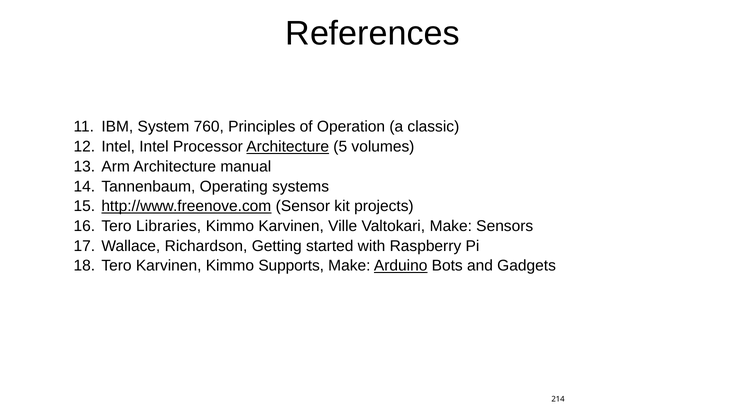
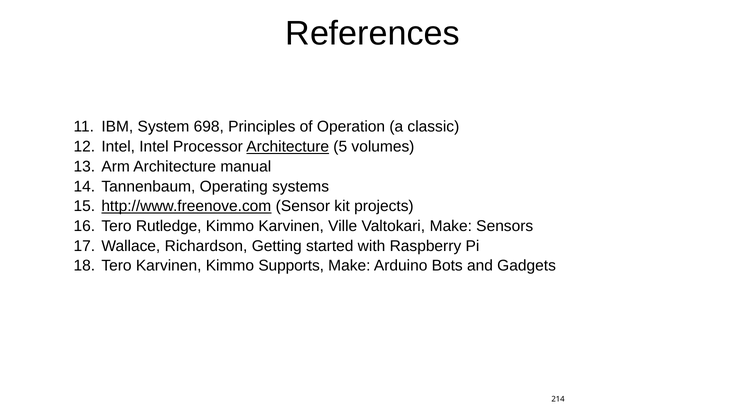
760: 760 -> 698
Libraries: Libraries -> Rutledge
Arduino underline: present -> none
